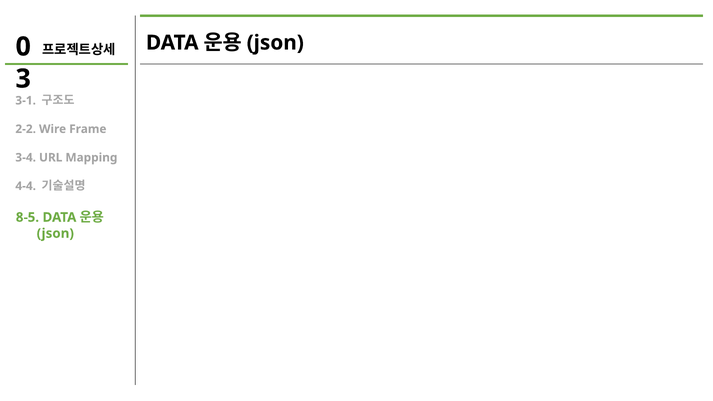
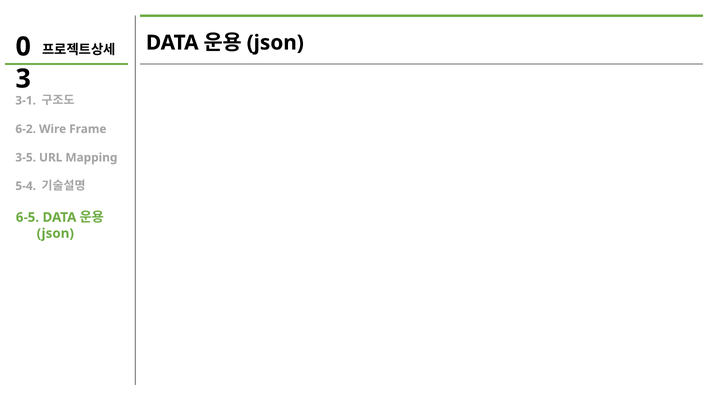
2-2: 2-2 -> 6-2
3-4: 3-4 -> 3-5
4-4: 4-4 -> 5-4
8-5: 8-5 -> 6-5
